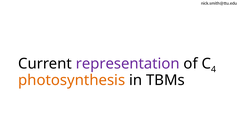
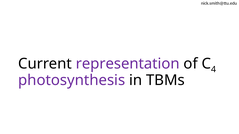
photosynthesis colour: orange -> purple
